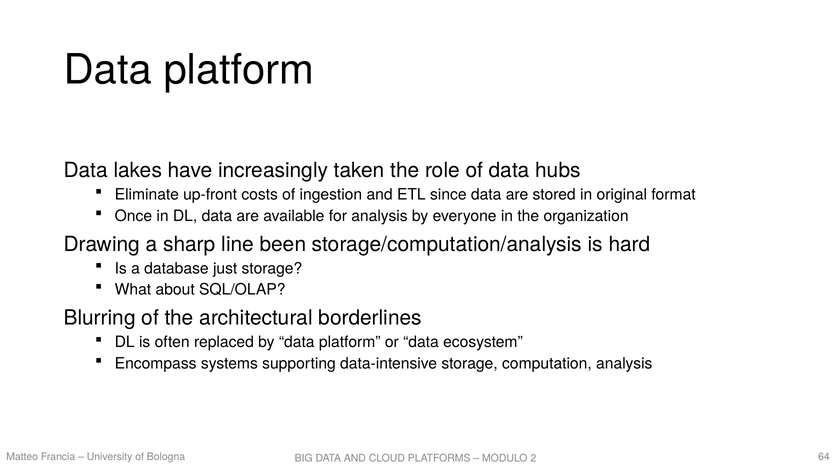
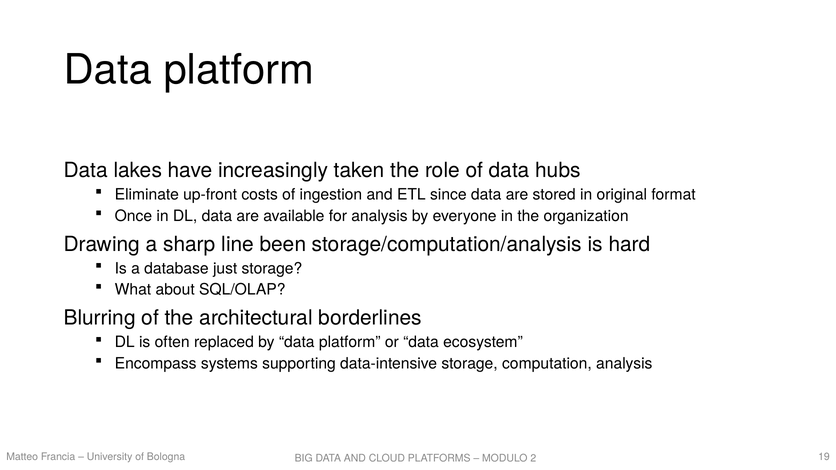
64: 64 -> 19
